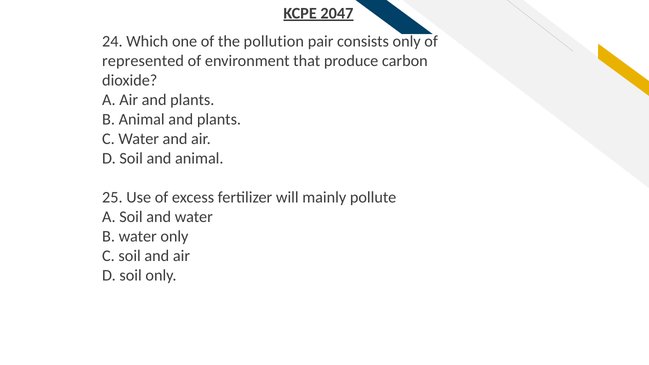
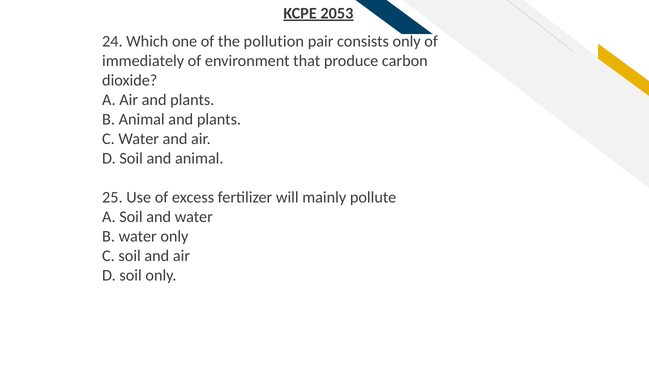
2047: 2047 -> 2053
represented: represented -> immediately
